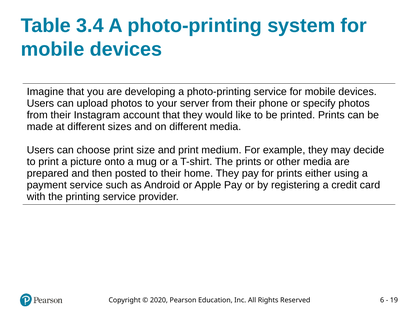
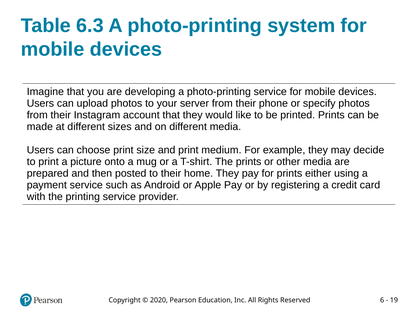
3.4: 3.4 -> 6.3
